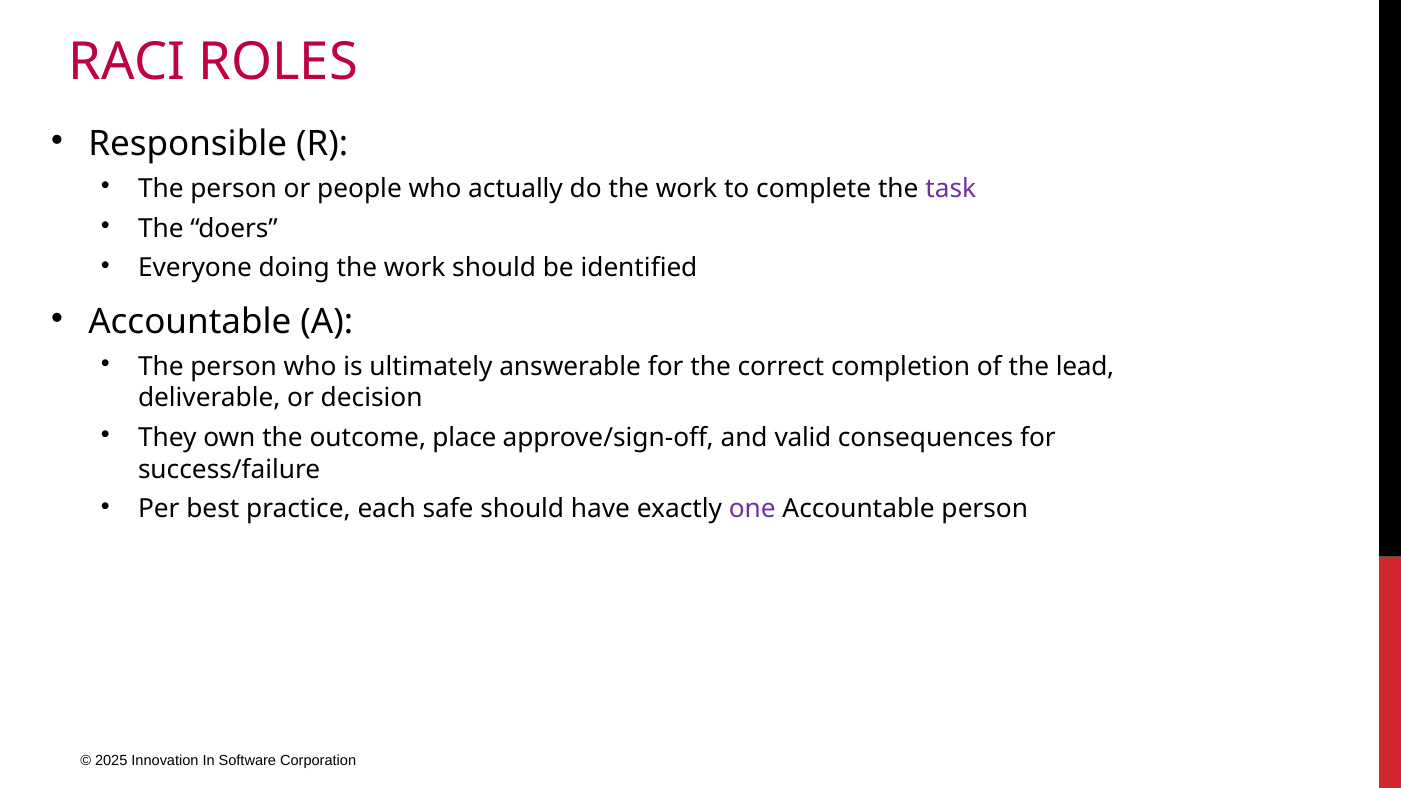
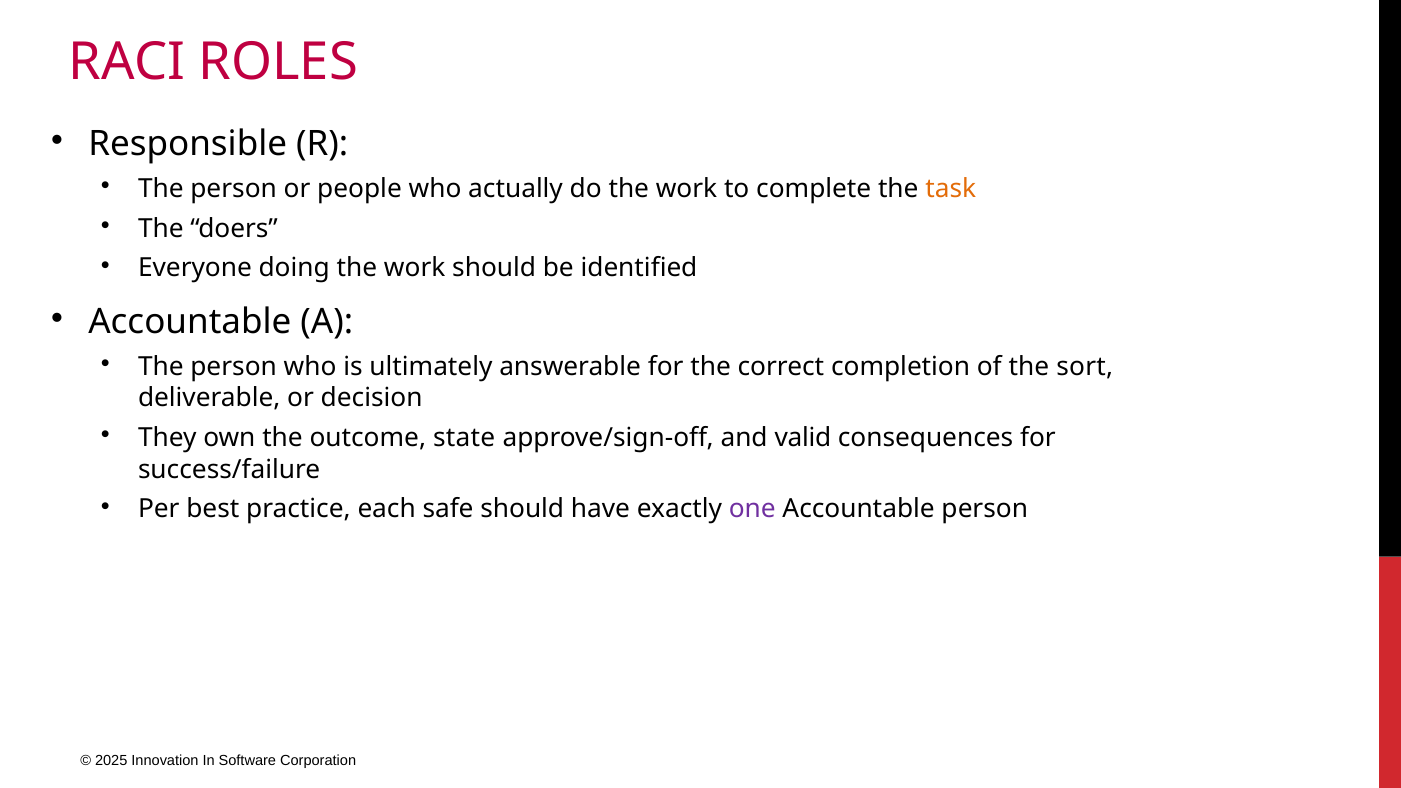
task colour: purple -> orange
lead: lead -> sort
place: place -> state
